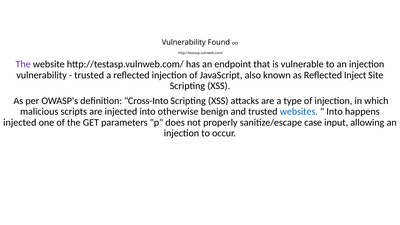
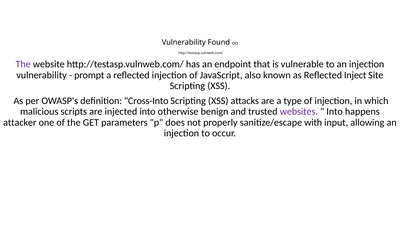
trusted at (89, 75): trusted -> prompt
websites colour: blue -> purple
injected at (20, 122): injected -> attacker
case: case -> with
